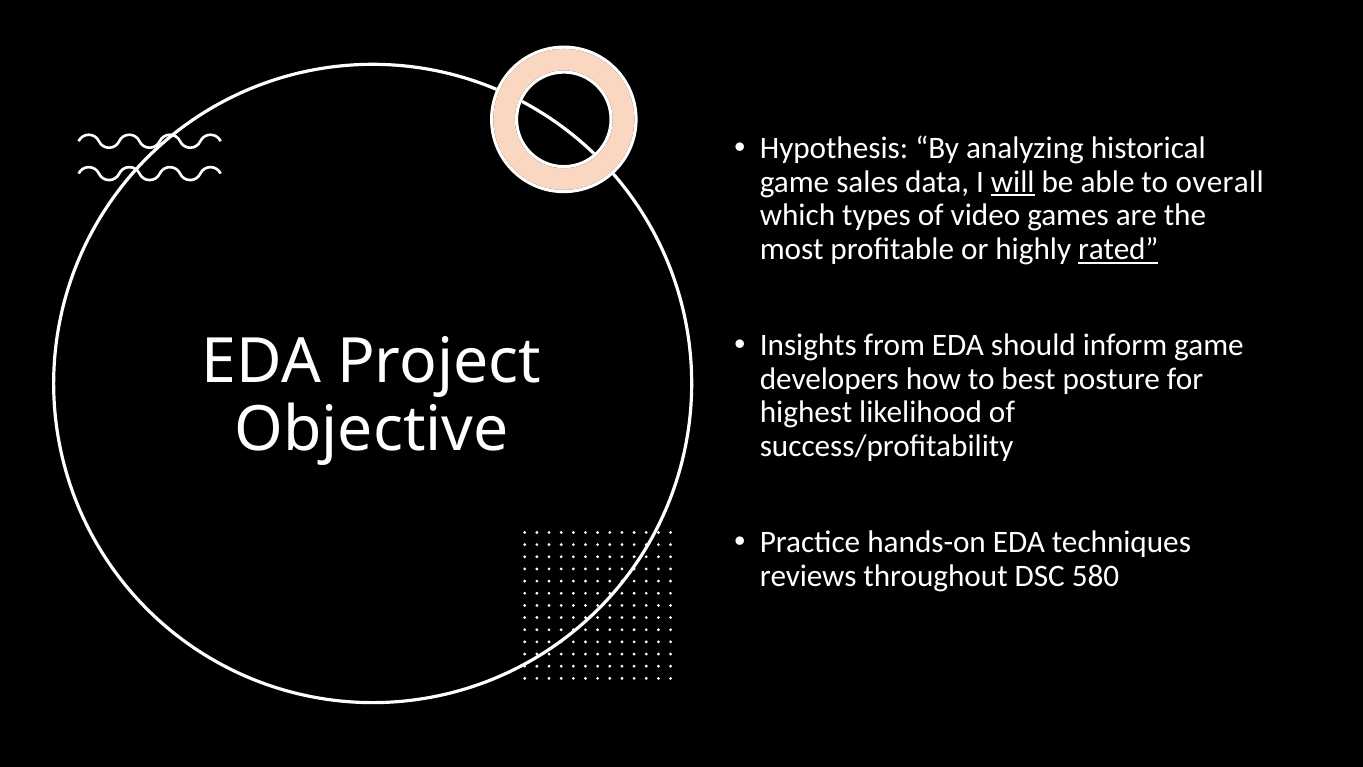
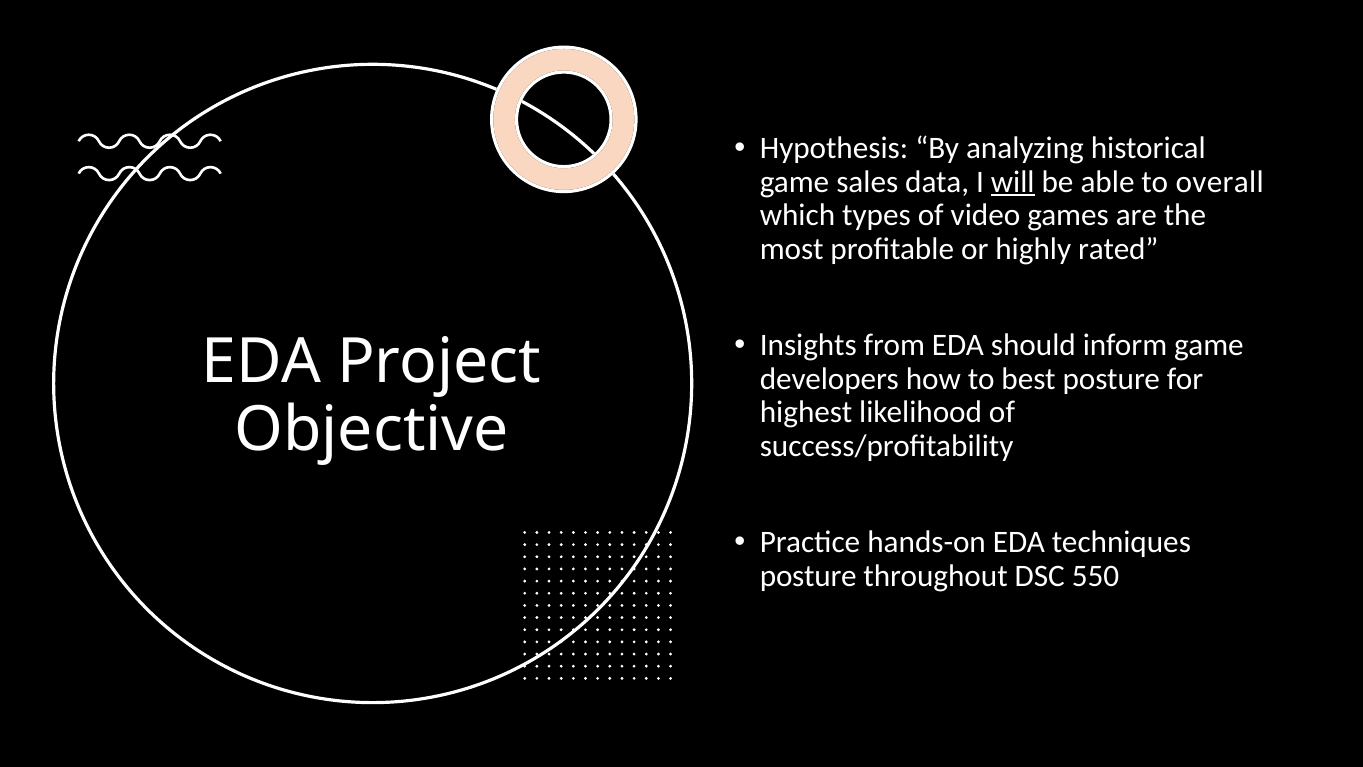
rated underline: present -> none
reviews at (808, 576): reviews -> posture
580: 580 -> 550
